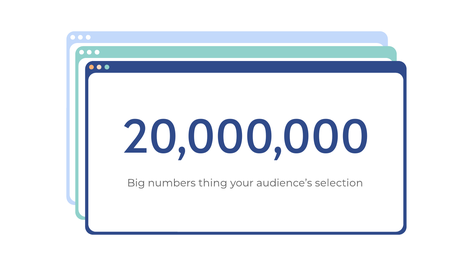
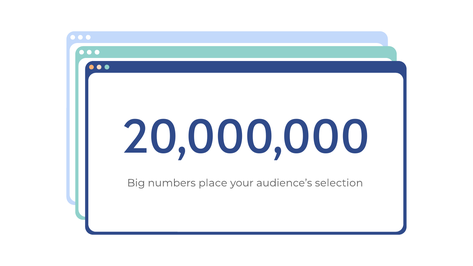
thing: thing -> place
